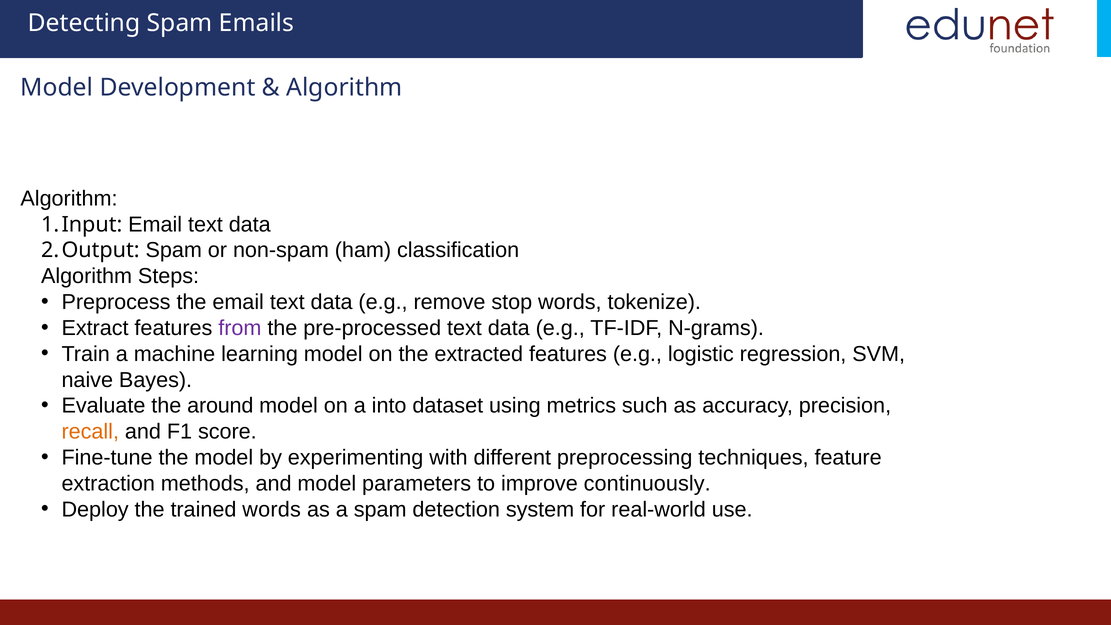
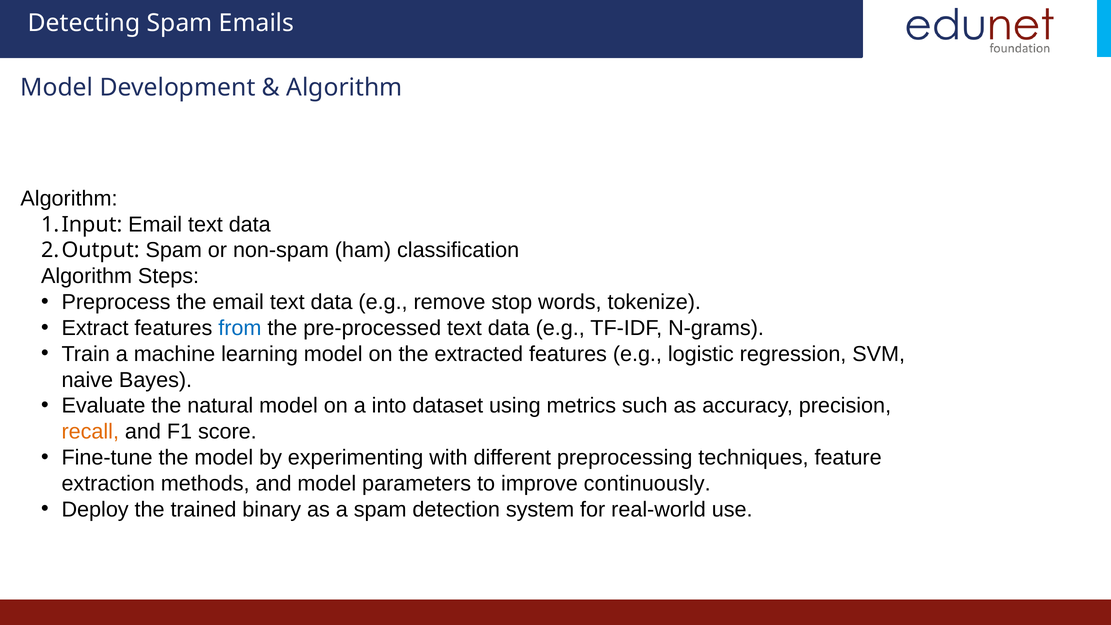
from colour: purple -> blue
around: around -> natural
trained words: words -> binary
